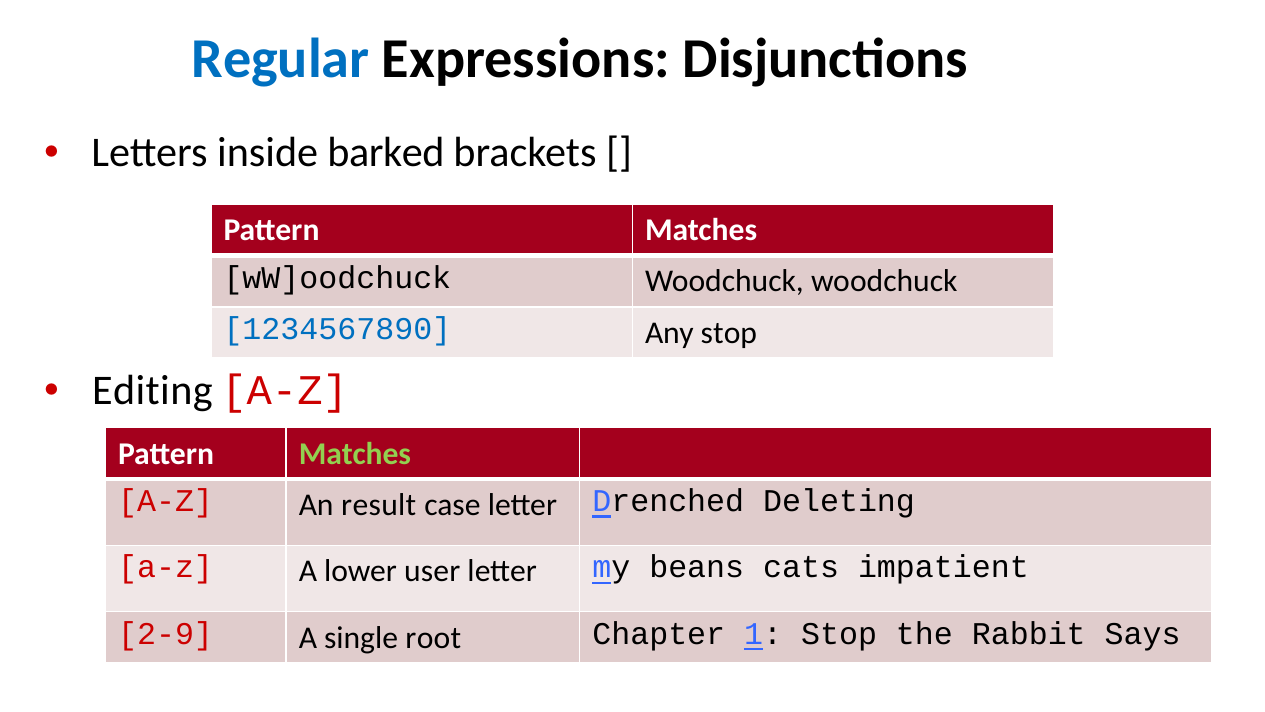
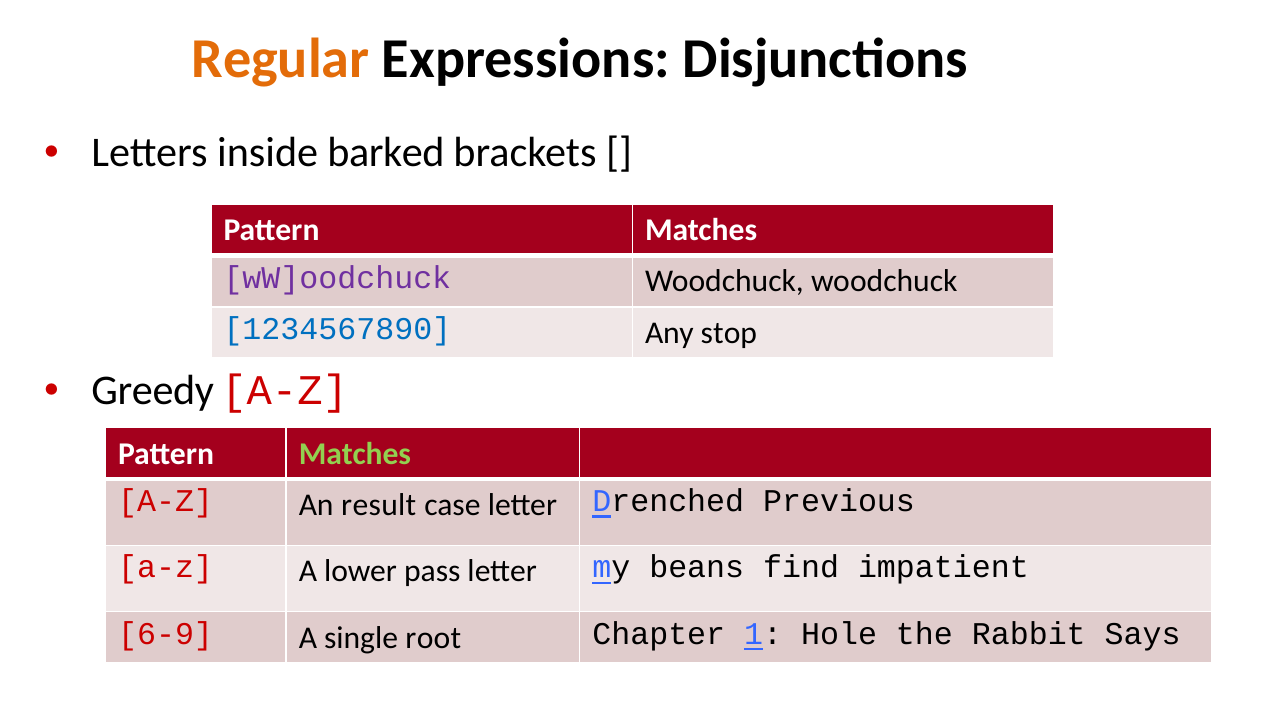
Regular colour: blue -> orange
wW]oodchuck colour: black -> purple
Editing: Editing -> Greedy
Deleting: Deleting -> Previous
user: user -> pass
cats: cats -> find
2-9: 2-9 -> 6-9
1 Stop: Stop -> Hole
